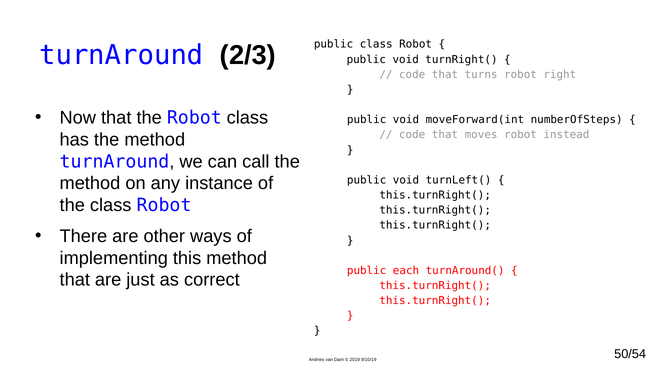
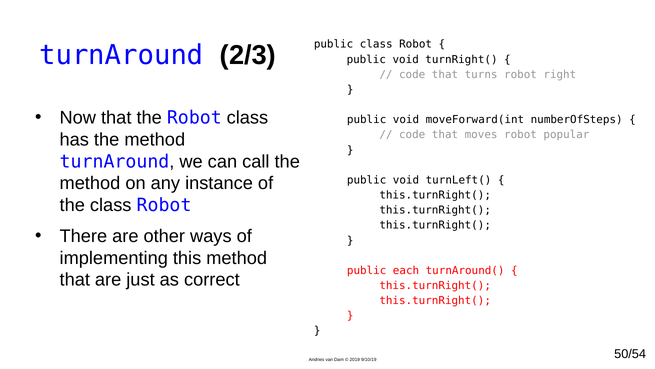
instead: instead -> popular
